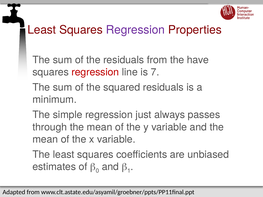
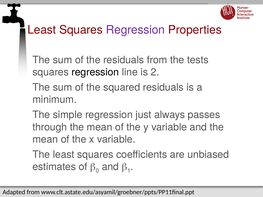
have: have -> tests
regression at (95, 72) colour: red -> black
7: 7 -> 2
